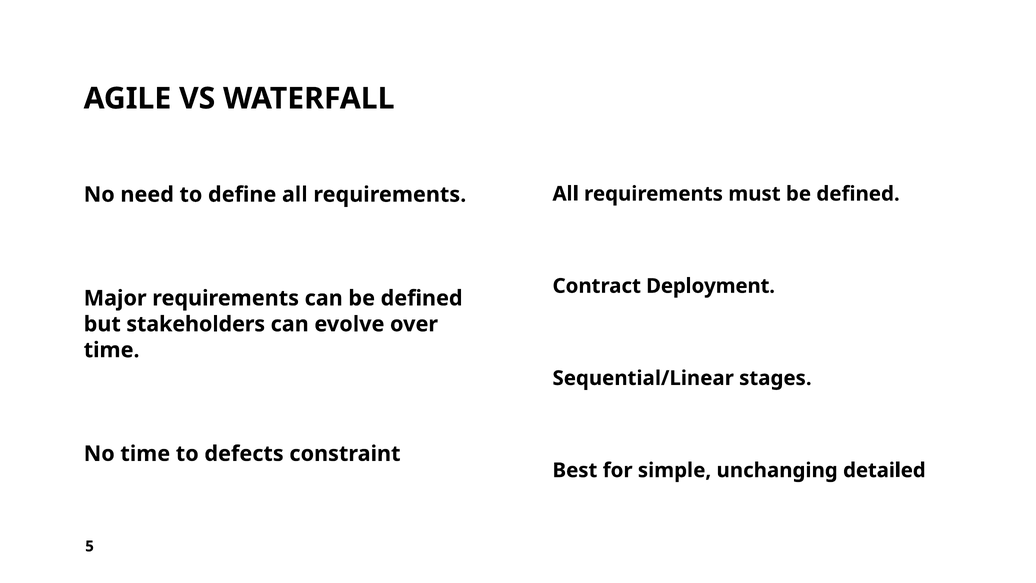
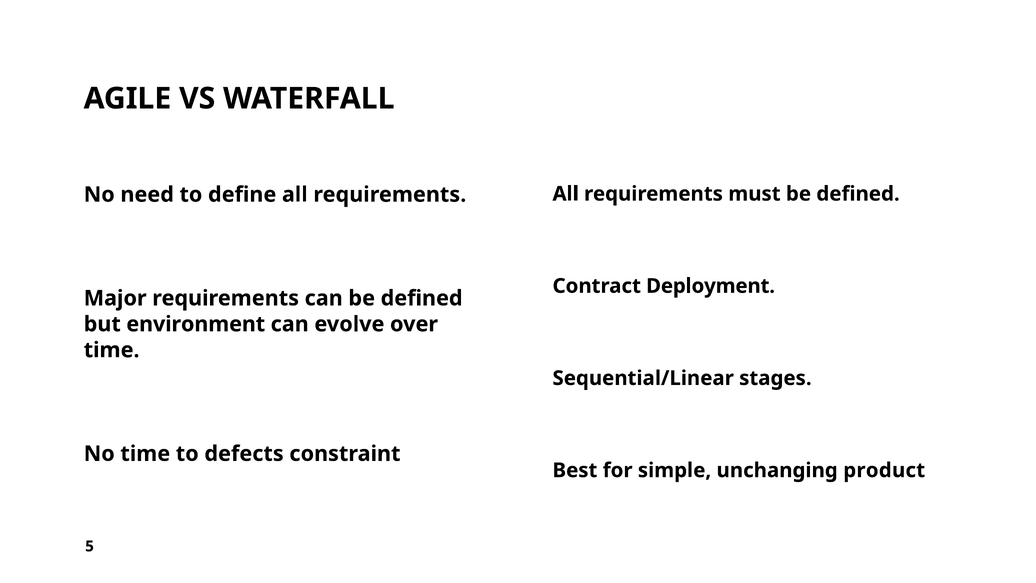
stakeholders: stakeholders -> environment
detailed: detailed -> product
